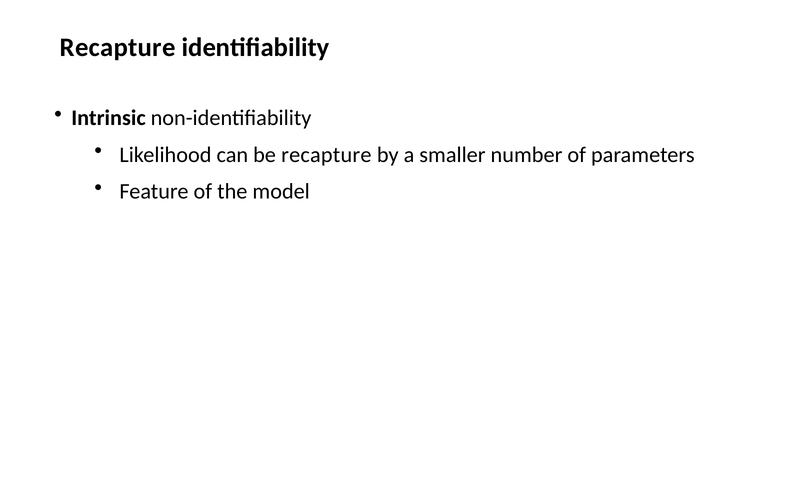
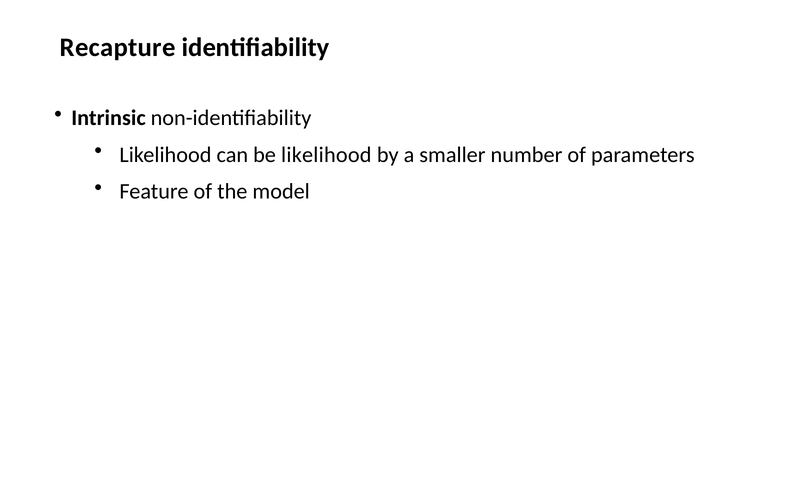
be recapture: recapture -> likelihood
